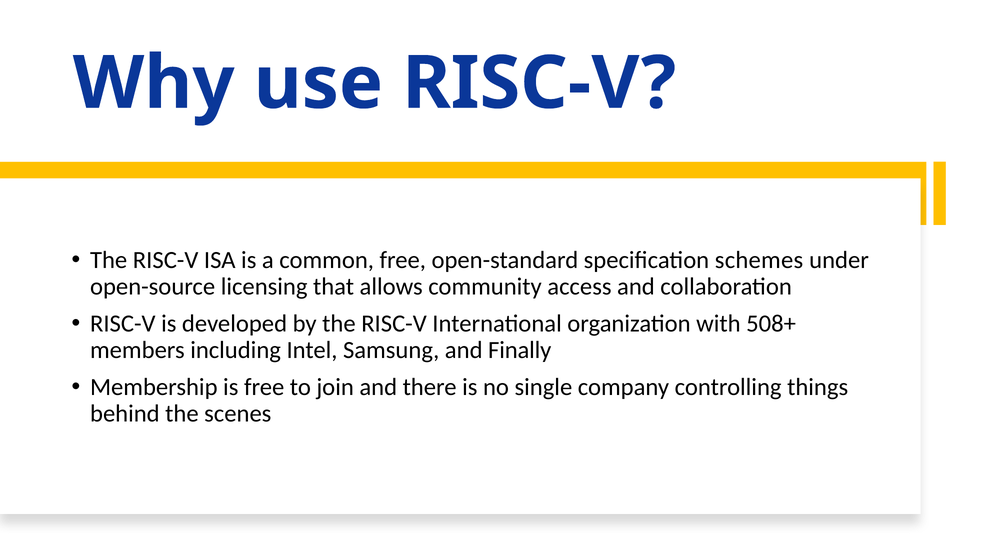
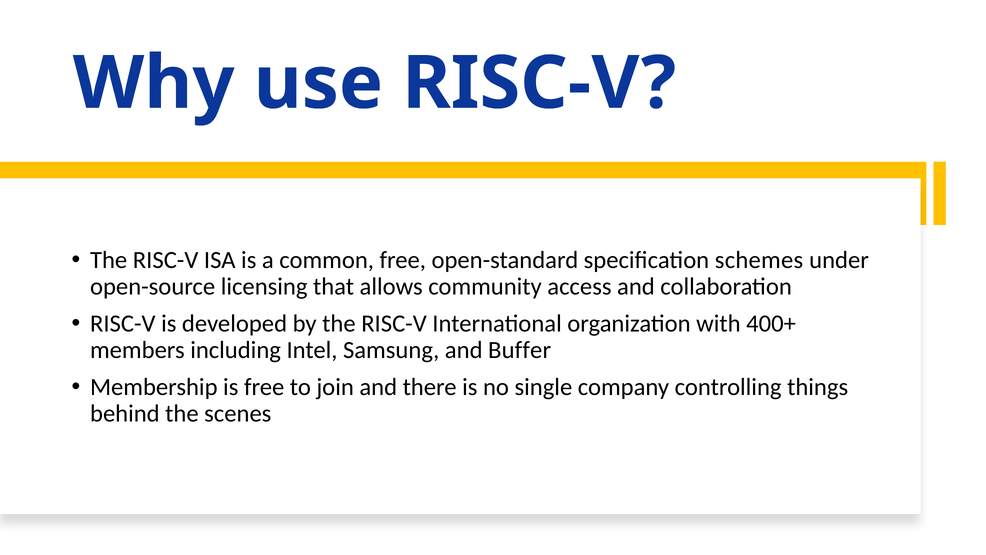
508+: 508+ -> 400+
Finally: Finally -> Buffer
